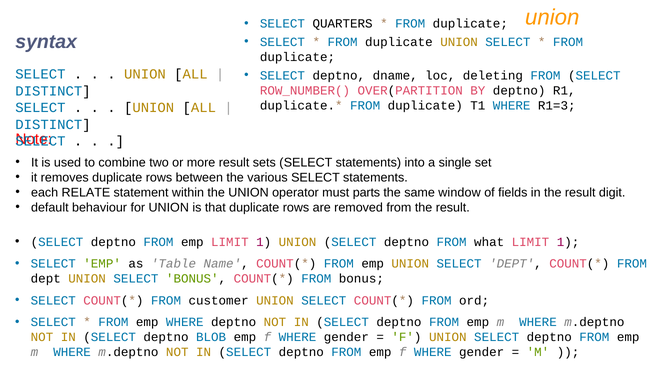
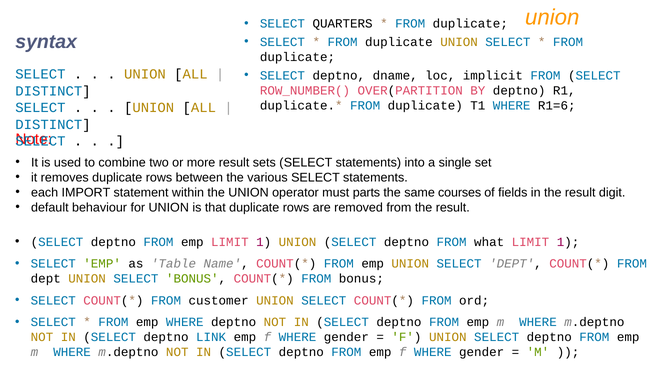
deleting: deleting -> implicit
R1=3: R1=3 -> R1=6
RELATE: RELATE -> IMPORT
window: window -> courses
BLOB: BLOB -> LINK
